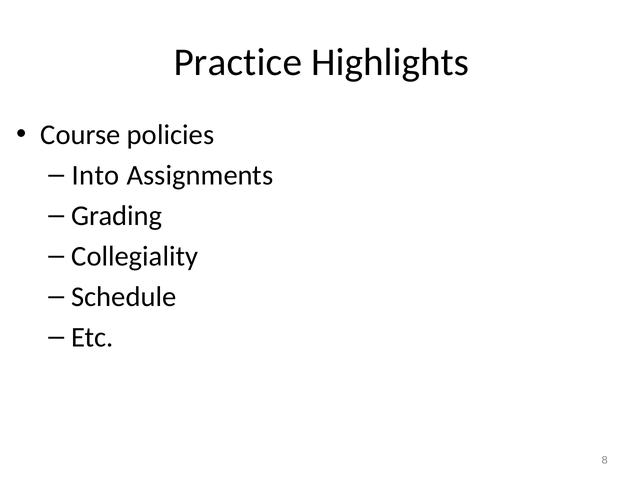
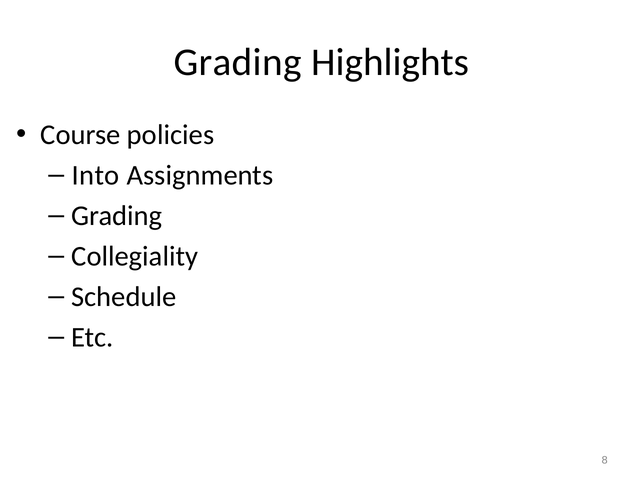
Practice at (238, 62): Practice -> Grading
